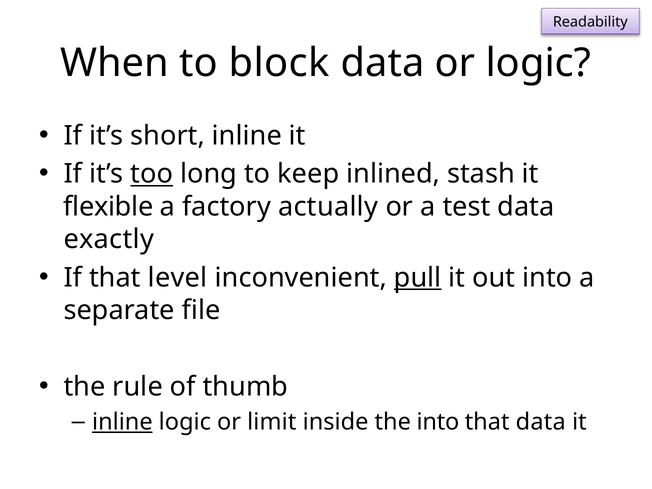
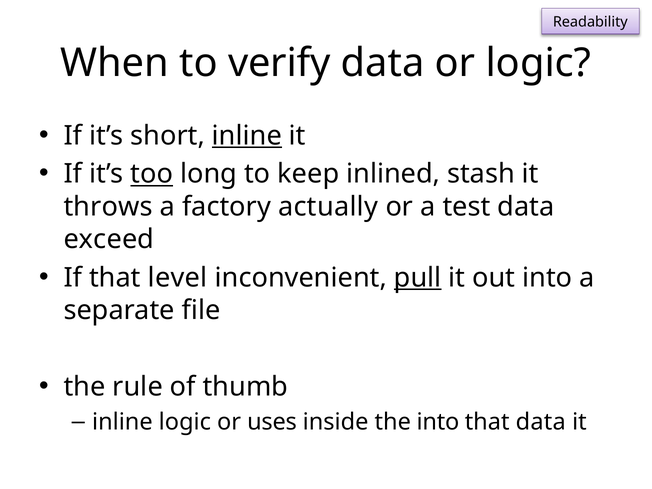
block: block -> verify
inline at (247, 136) underline: none -> present
flexible: flexible -> throws
exactly: exactly -> exceed
inline at (122, 422) underline: present -> none
limit: limit -> uses
